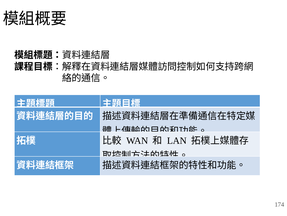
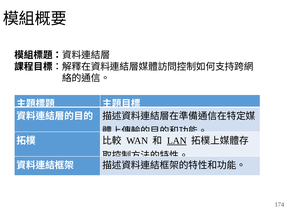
LAN underline: none -> present
